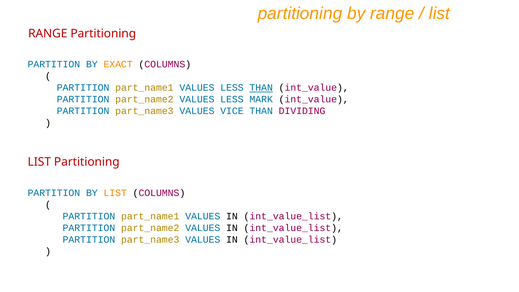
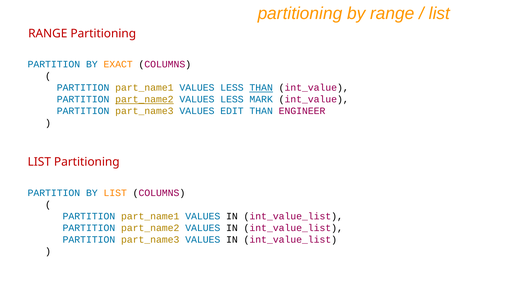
part_name2 at (144, 99) underline: none -> present
VICE: VICE -> EDIT
DIVIDING: DIVIDING -> ENGINEER
